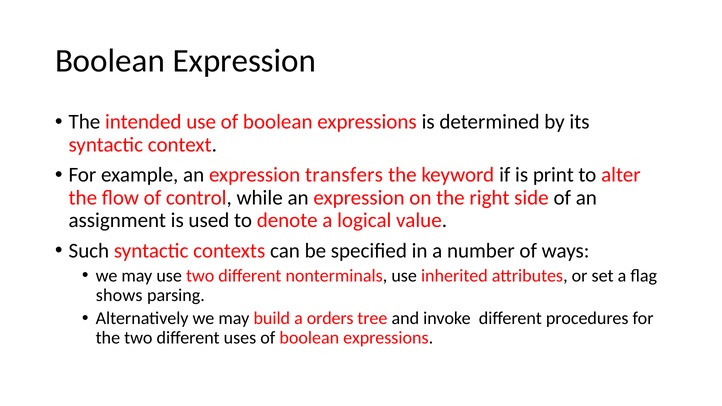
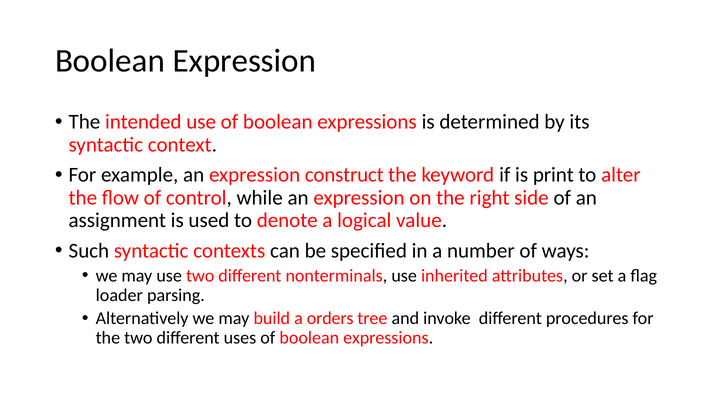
transfers: transfers -> construct
shows: shows -> loader
